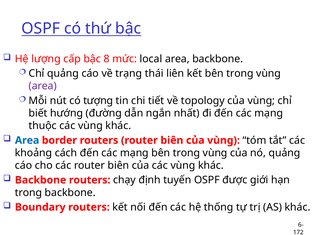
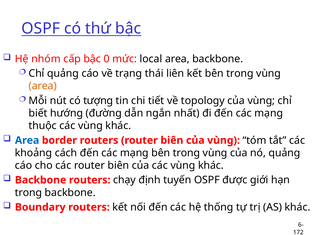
lượng: lượng -> nhóm
8: 8 -> 0
area at (43, 86) colour: purple -> orange
